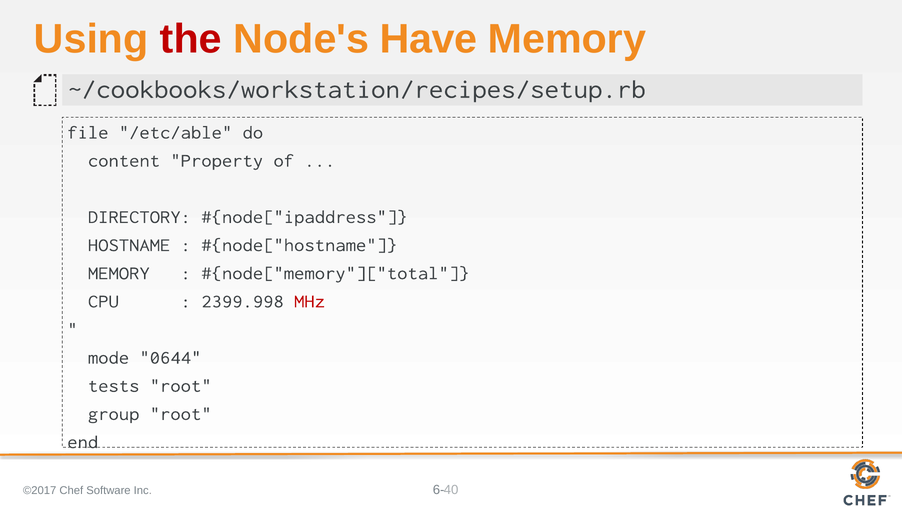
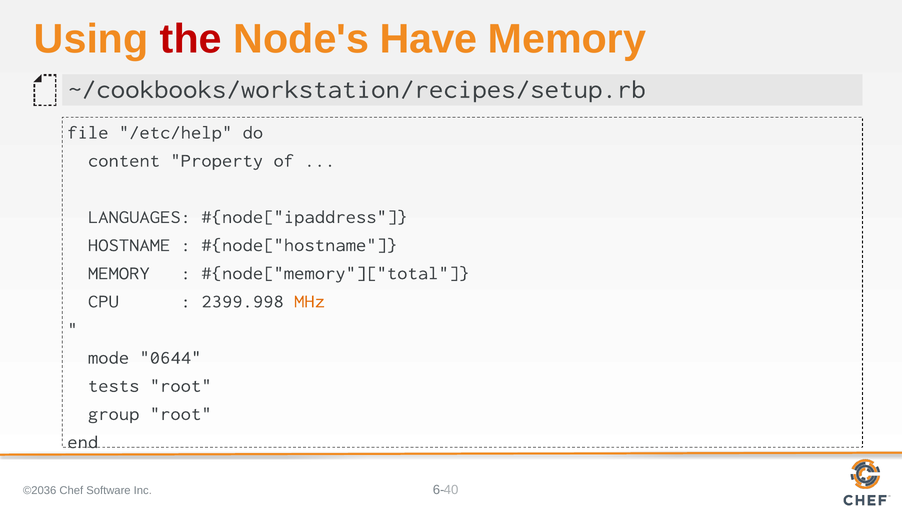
/etc/able: /etc/able -> /etc/help
DIRECTORY: DIRECTORY -> LANGUAGES
MHz colour: red -> orange
©2017: ©2017 -> ©2036
